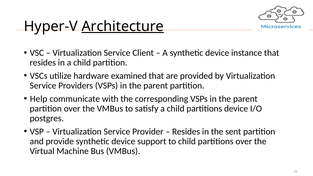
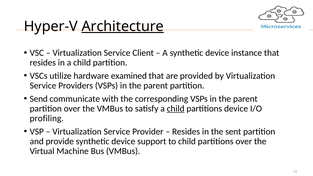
Help: Help -> Send
child at (176, 109) underline: none -> present
postgres: postgres -> profiling
